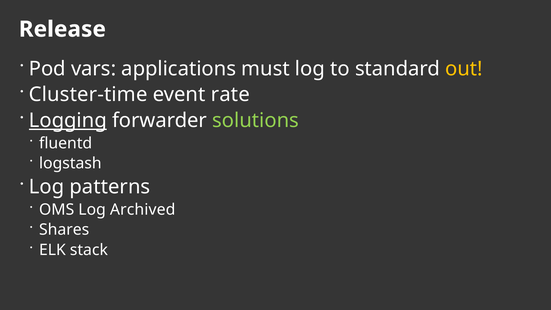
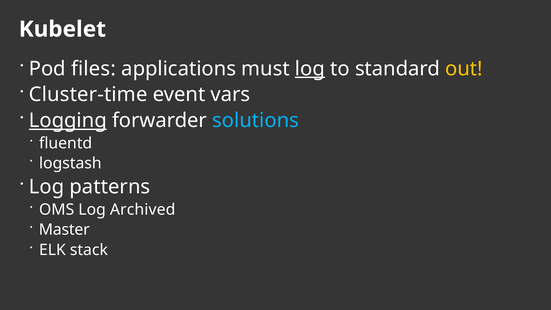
Release: Release -> Kubelet
vars: vars -> files
log at (310, 69) underline: none -> present
rate: rate -> vars
solutions colour: light green -> light blue
Shares: Shares -> Master
